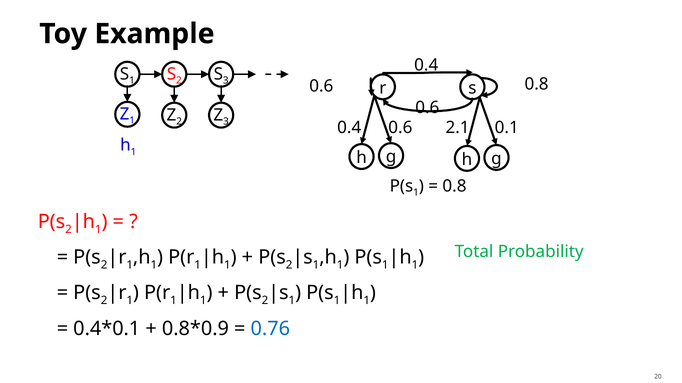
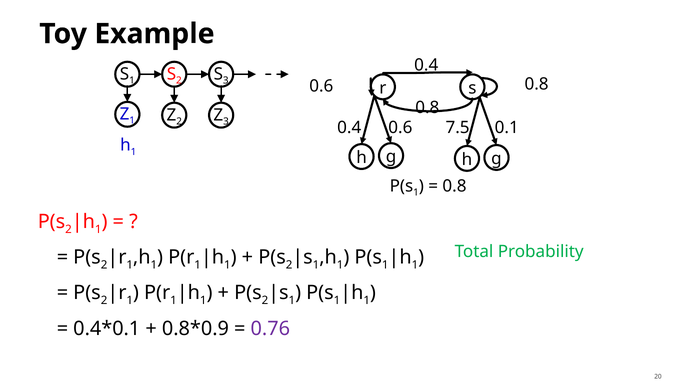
0.6 at (427, 108): 0.6 -> 0.8
2.1: 2.1 -> 7.5
0.76 colour: blue -> purple
